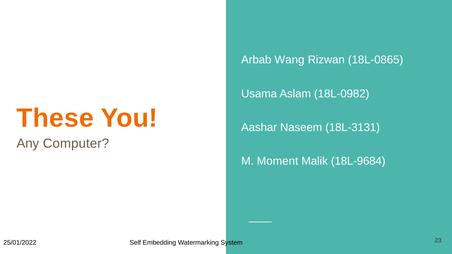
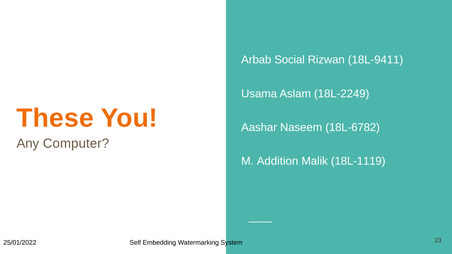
Wang: Wang -> Social
18L-0865: 18L-0865 -> 18L-9411
18L-0982: 18L-0982 -> 18L-2249
18L-3131: 18L-3131 -> 18L-6782
Moment: Moment -> Addition
18L-9684: 18L-9684 -> 18L-1119
